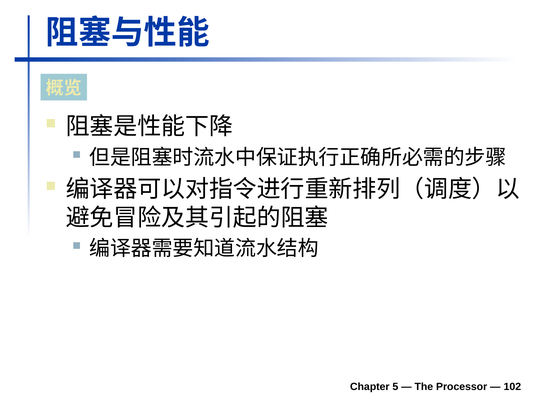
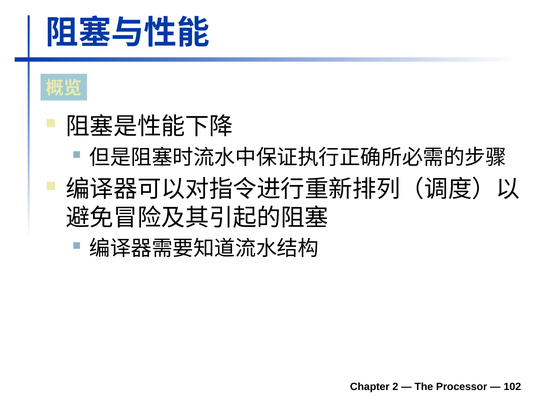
5: 5 -> 2
